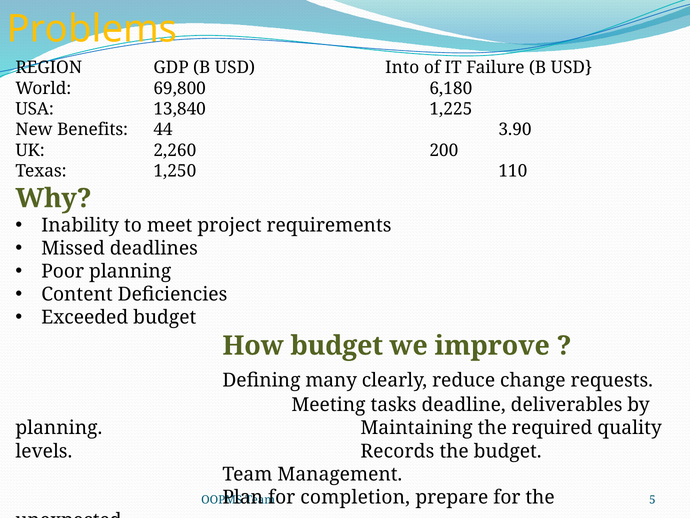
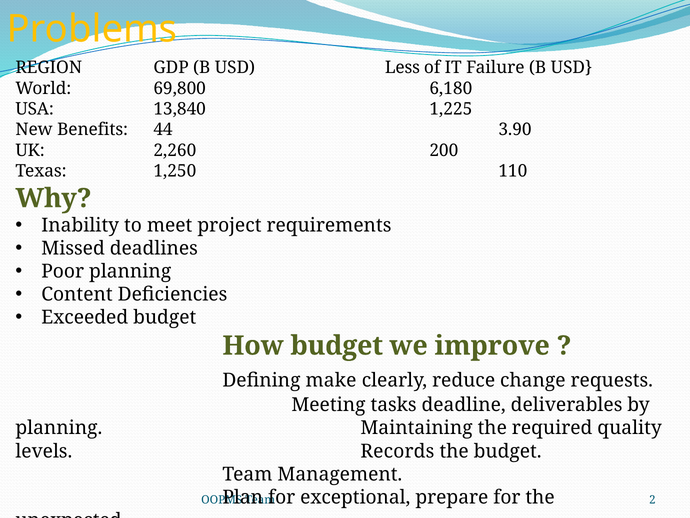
Into: Into -> Less
many: many -> make
completion: completion -> exceptional
5: 5 -> 2
